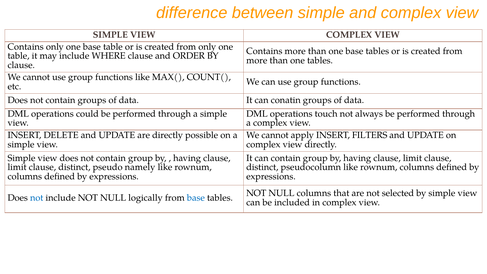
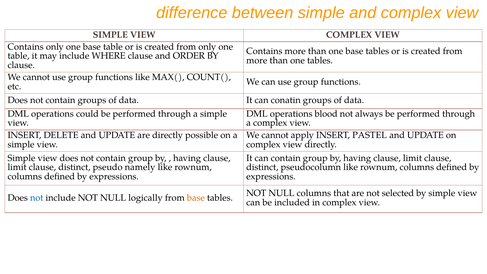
touch: touch -> blood
FILTERS: FILTERS -> PASTEL
base at (196, 198) colour: blue -> orange
